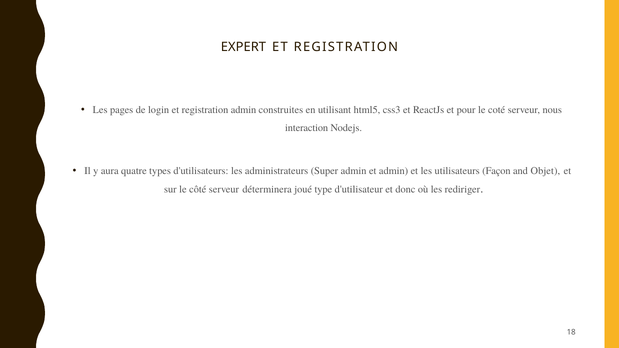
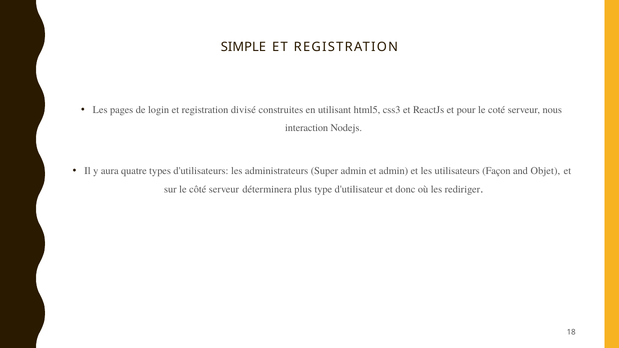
EXPERT: EXPERT -> SIMPLE
registration admin: admin -> divisé
joué: joué -> plus
